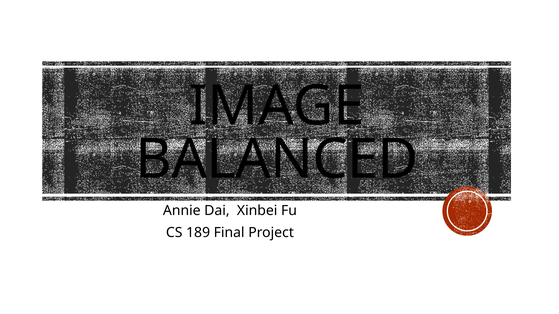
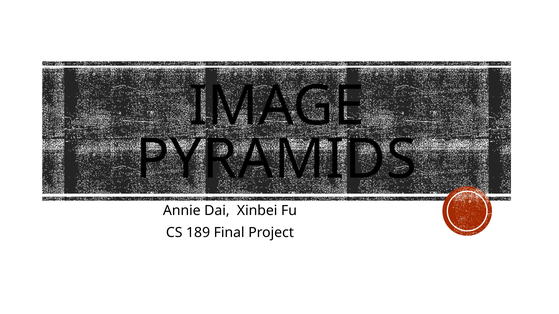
BALANCED: BALANCED -> PYRAMIDS
